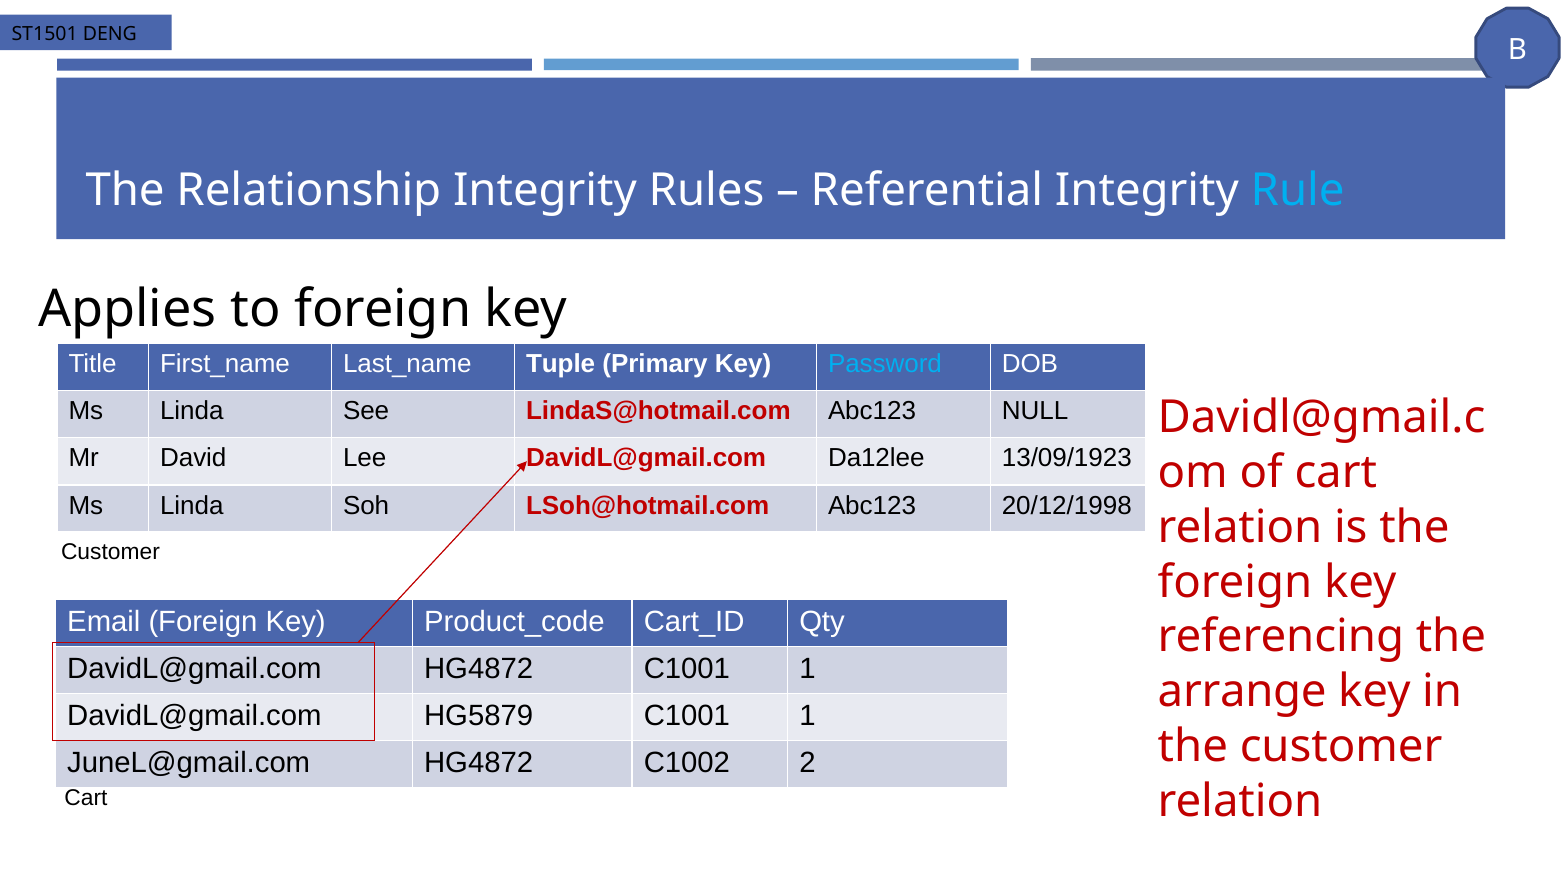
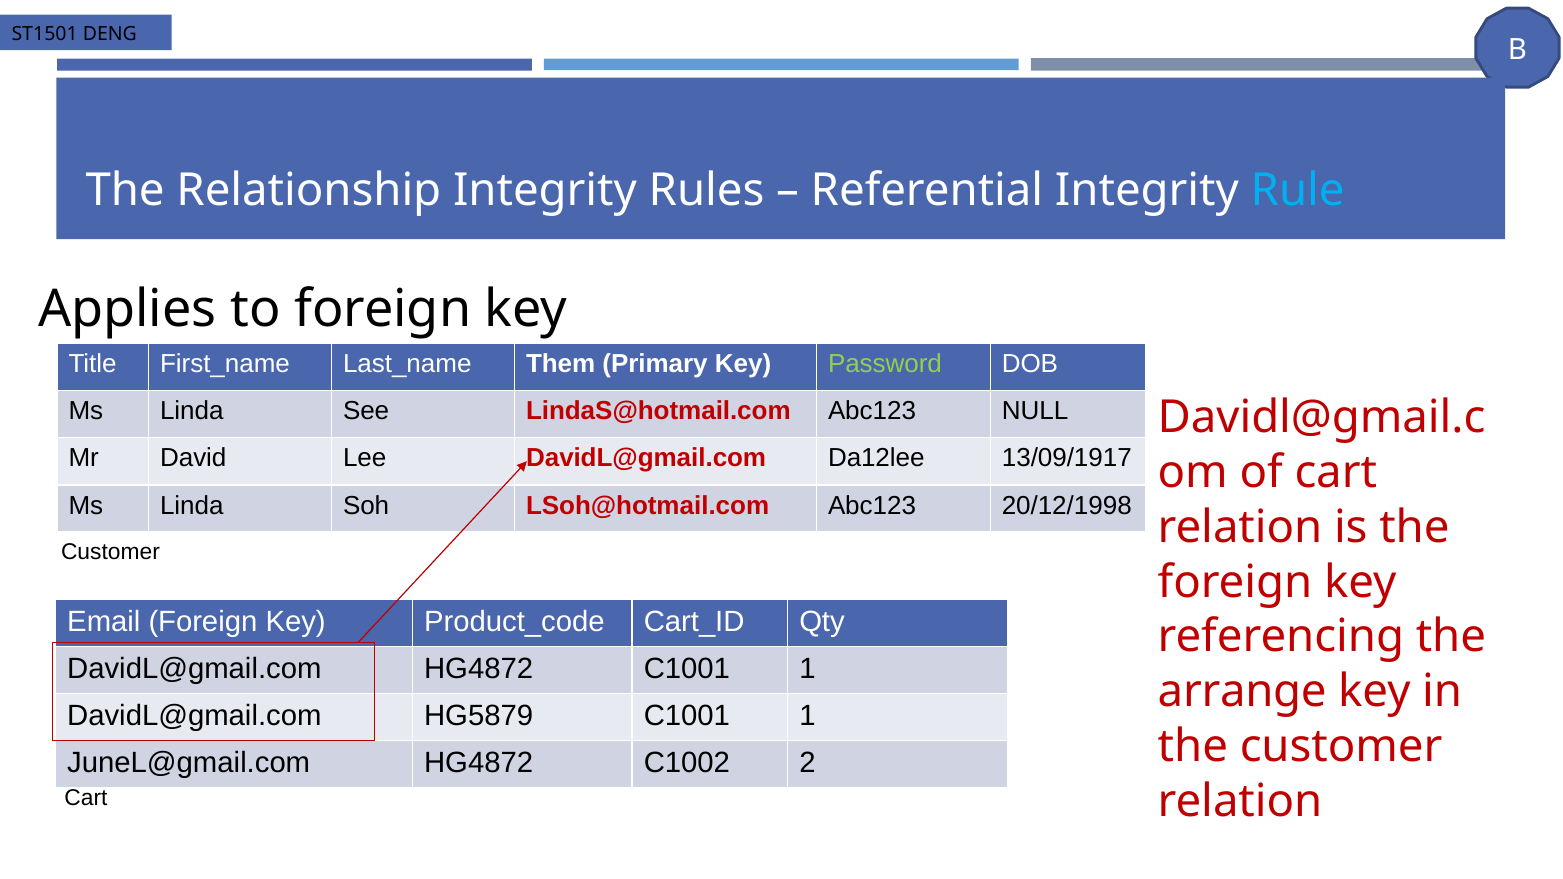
Tuple: Tuple -> Them
Password colour: light blue -> light green
13/09/1923: 13/09/1923 -> 13/09/1917
